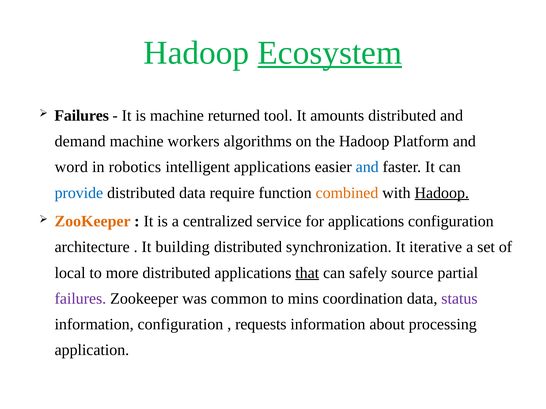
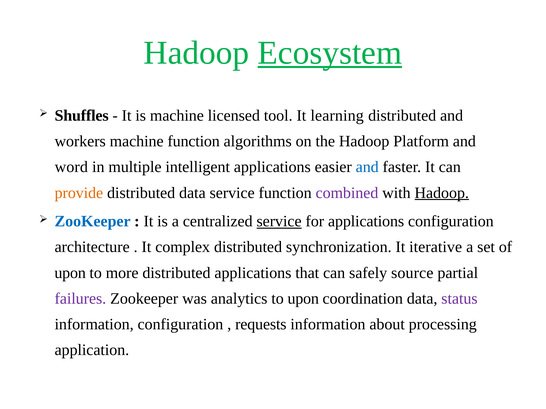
Failures at (82, 116): Failures -> Shuffles
returned: returned -> licensed
amounts: amounts -> learning
demand: demand -> workers
machine workers: workers -> function
robotics: robotics -> multiple
provide colour: blue -> orange
data require: require -> service
combined colour: orange -> purple
ZooKeeper at (93, 222) colour: orange -> blue
service at (279, 222) underline: none -> present
building: building -> complex
local at (70, 273): local -> upon
that underline: present -> none
common: common -> analytics
to mins: mins -> upon
